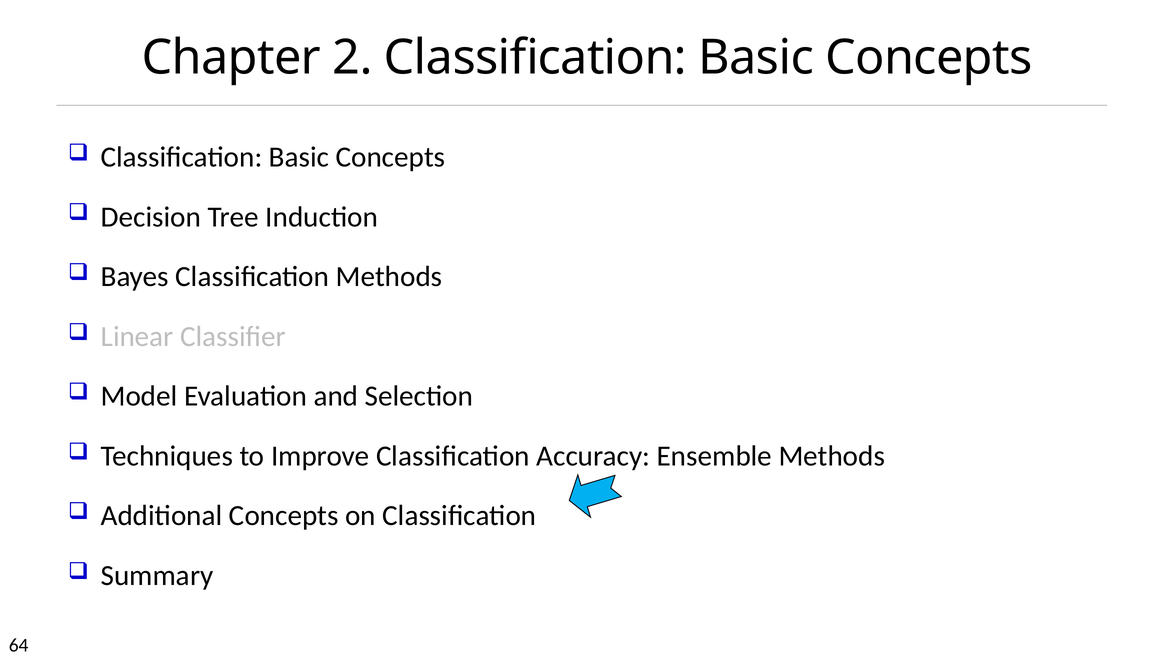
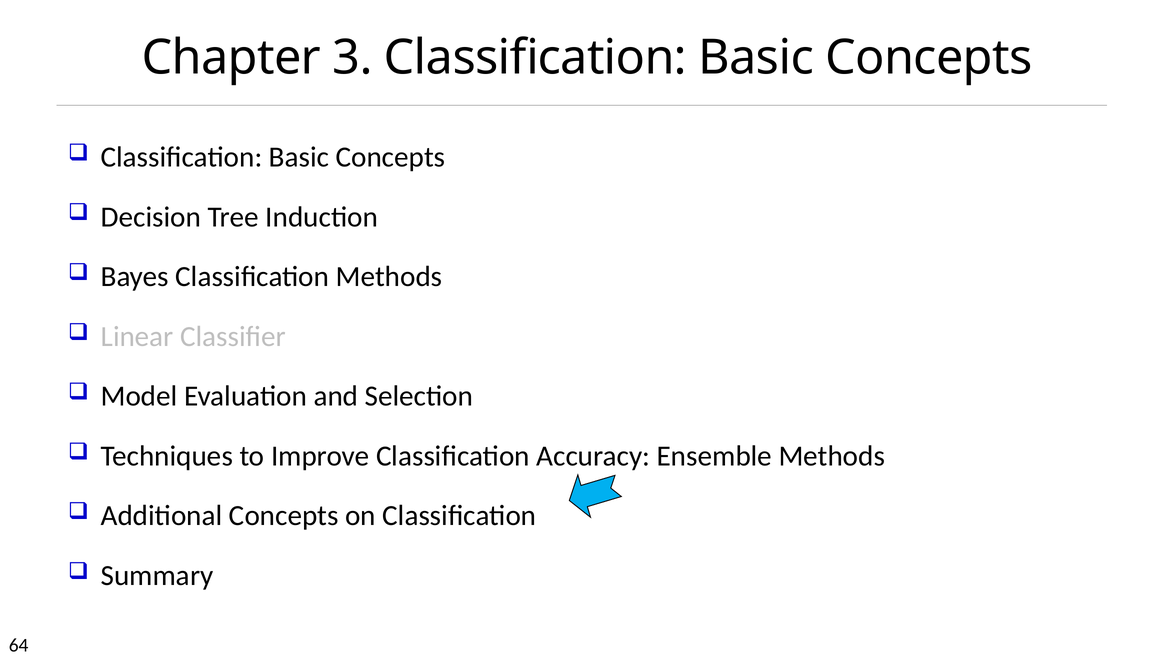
2: 2 -> 3
